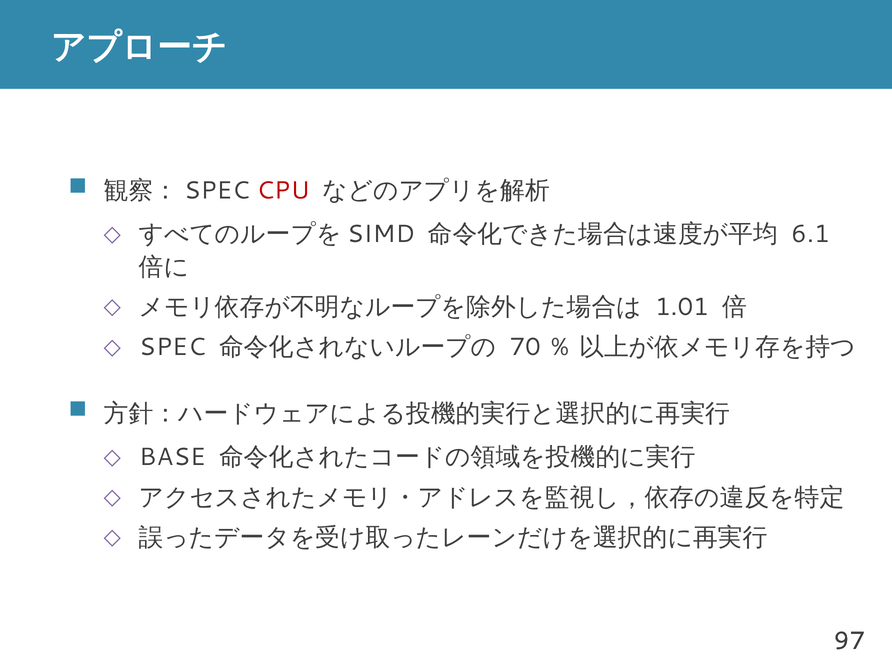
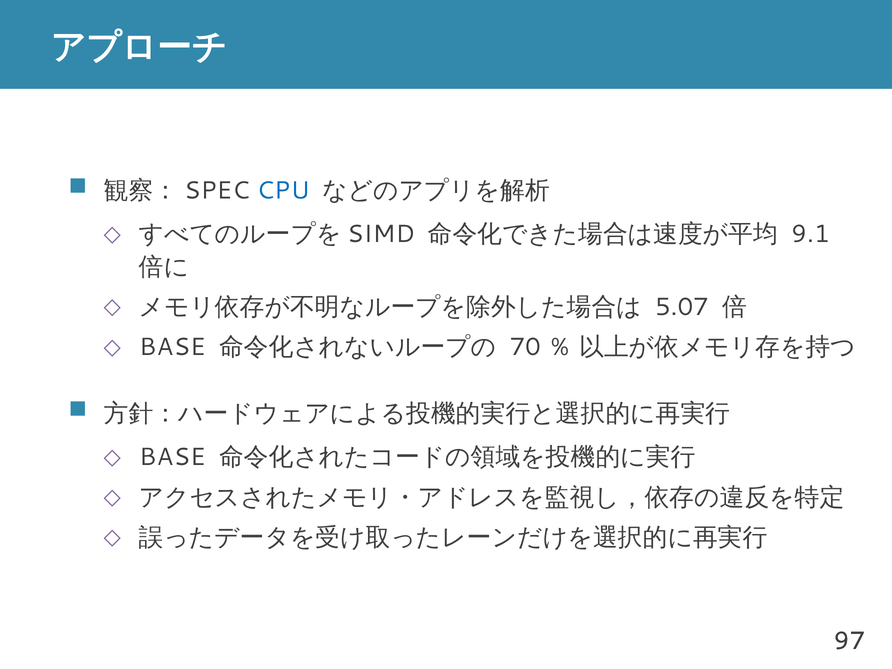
CPU colour: red -> blue
6.1: 6.1 -> 9.1
1.01: 1.01 -> 5.07
SPEC at (173, 347): SPEC -> BASE
